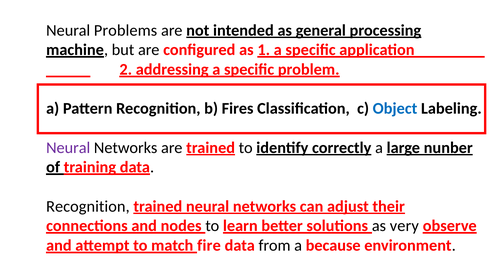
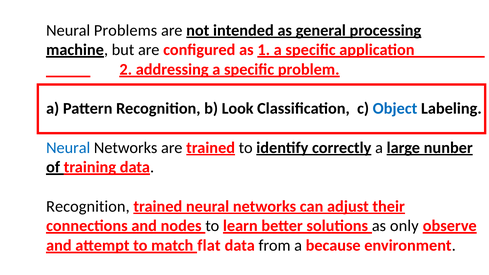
Fires: Fires -> Look
Neural at (68, 148) colour: purple -> blue
very: very -> only
fire: fire -> flat
